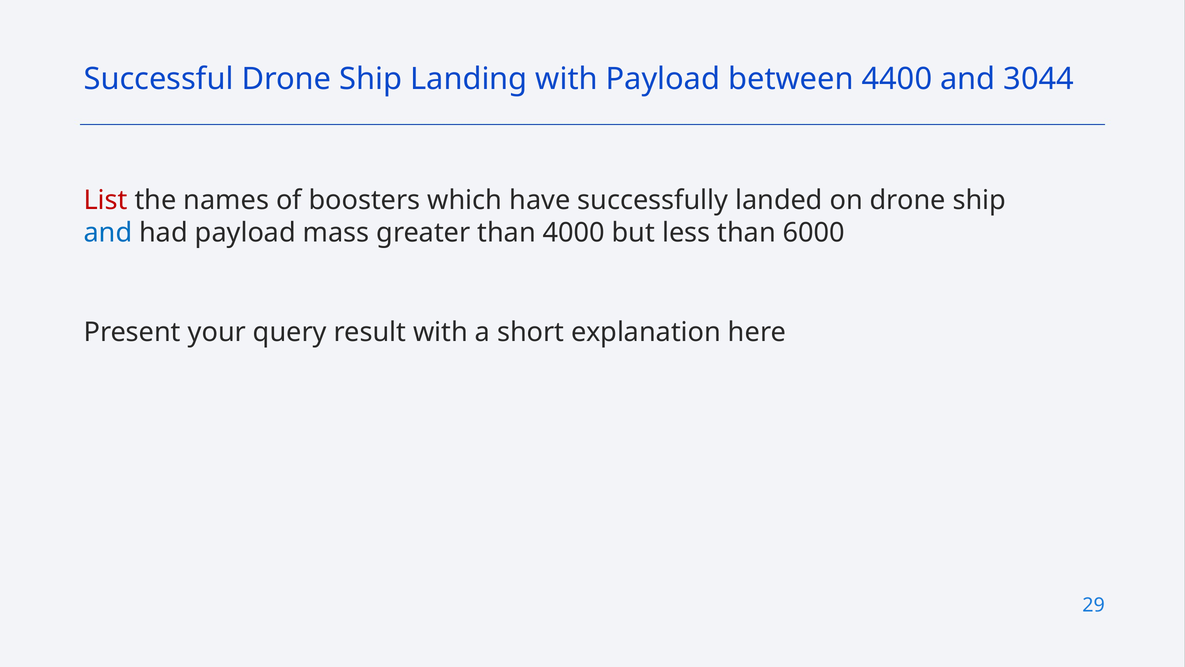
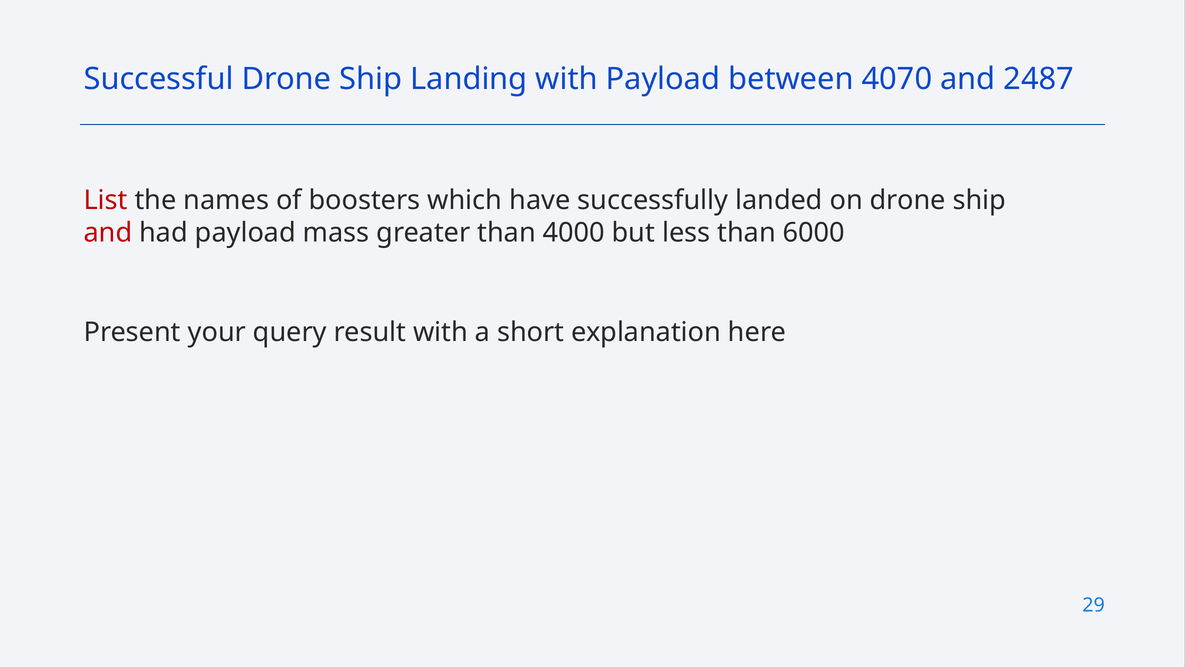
4400: 4400 -> 4070
3044: 3044 -> 2487
and at (108, 233) colour: blue -> red
